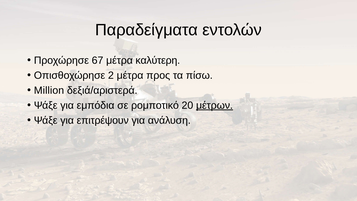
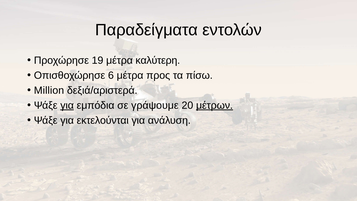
67: 67 -> 19
2: 2 -> 6
για at (67, 105) underline: none -> present
ρομποτικό: ρομποτικό -> γράψουμε
επιτρέψουν: επιτρέψουν -> εκτελούνται
